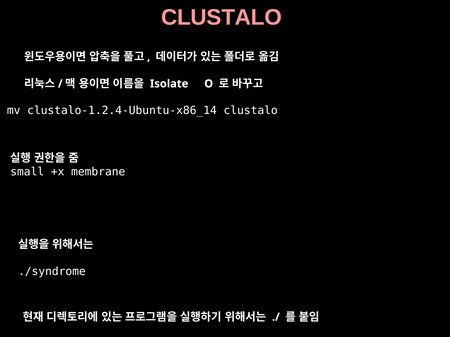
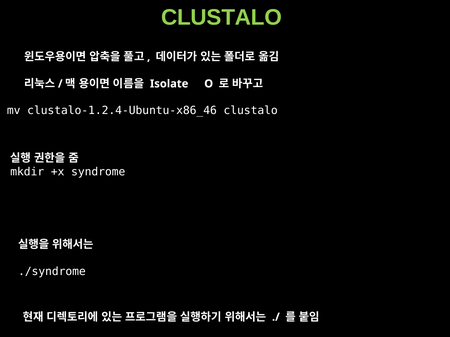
CLUSTALO at (222, 17) colour: pink -> light green
clustalo-1.2.4-Ubuntu-x86_14: clustalo-1.2.4-Ubuntu-x86_14 -> clustalo-1.2.4-Ubuntu-x86_46
small: small -> mkdir
membrane: membrane -> syndrome
